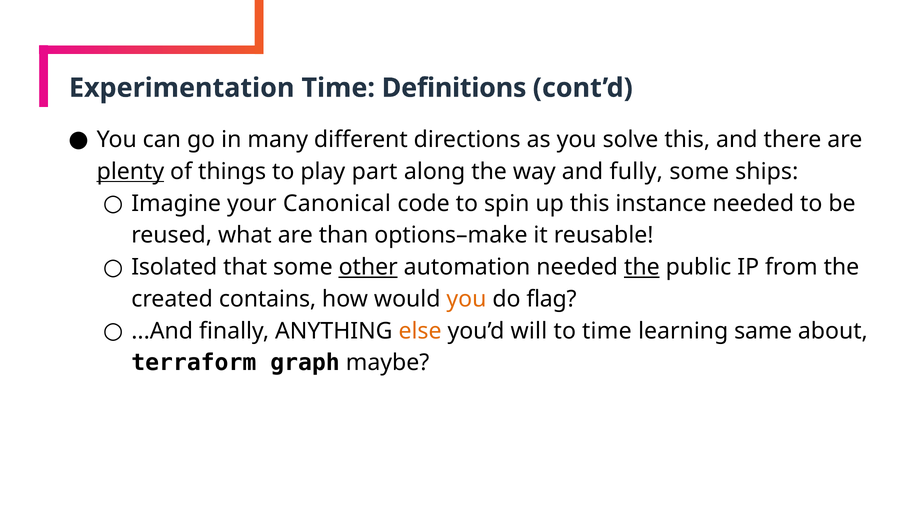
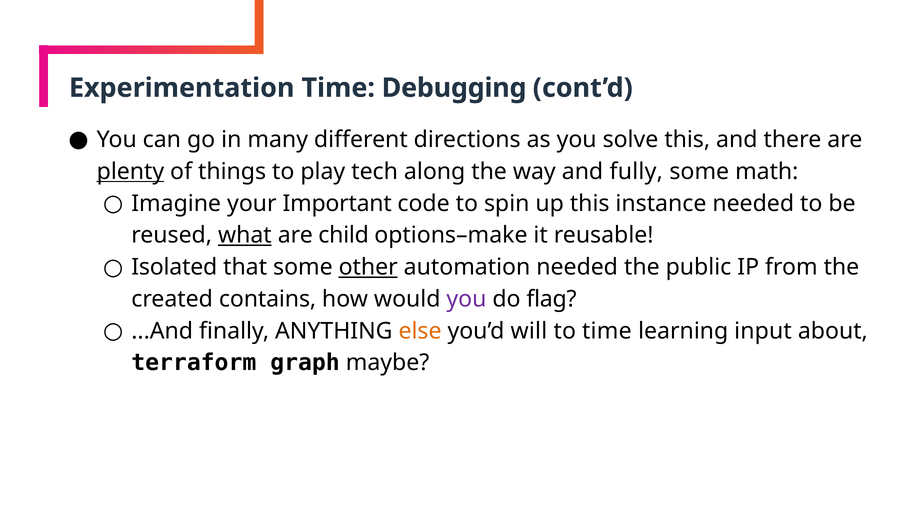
Definitions: Definitions -> Debugging
part: part -> tech
ships: ships -> math
Canonical: Canonical -> Important
what underline: none -> present
than: than -> child
the at (642, 267) underline: present -> none
you at (466, 299) colour: orange -> purple
same: same -> input
